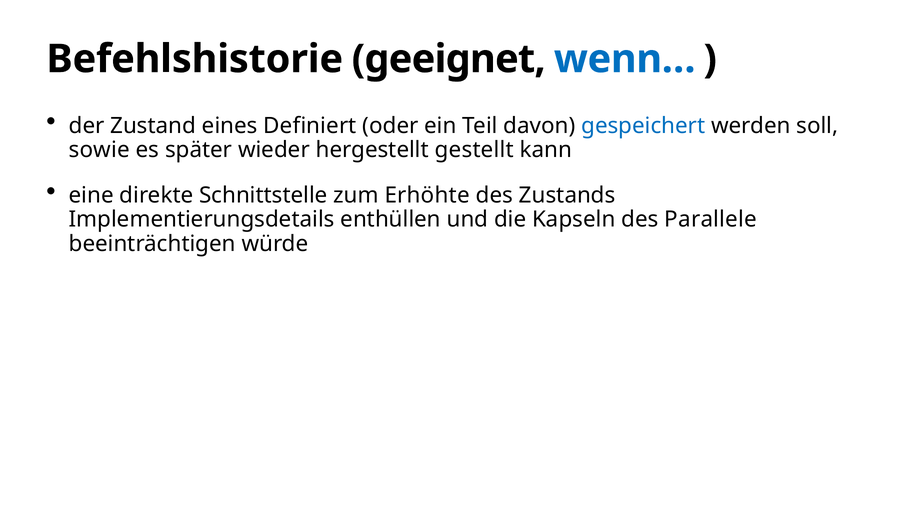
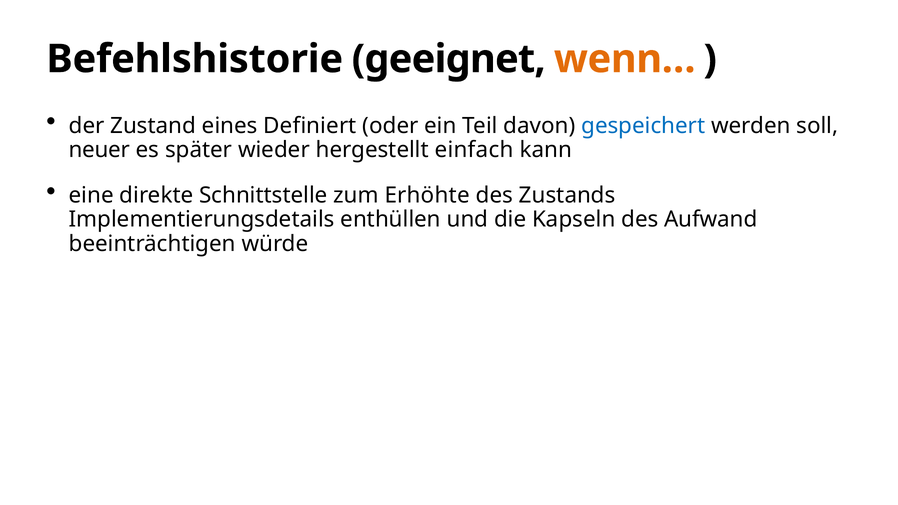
wenn… colour: blue -> orange
sowie: sowie -> neuer
gestellt: gestellt -> einfach
Parallele: Parallele -> Aufwand
